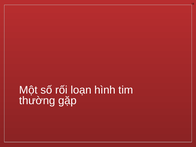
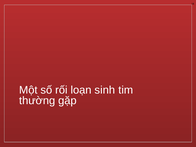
hình: hình -> sinh
